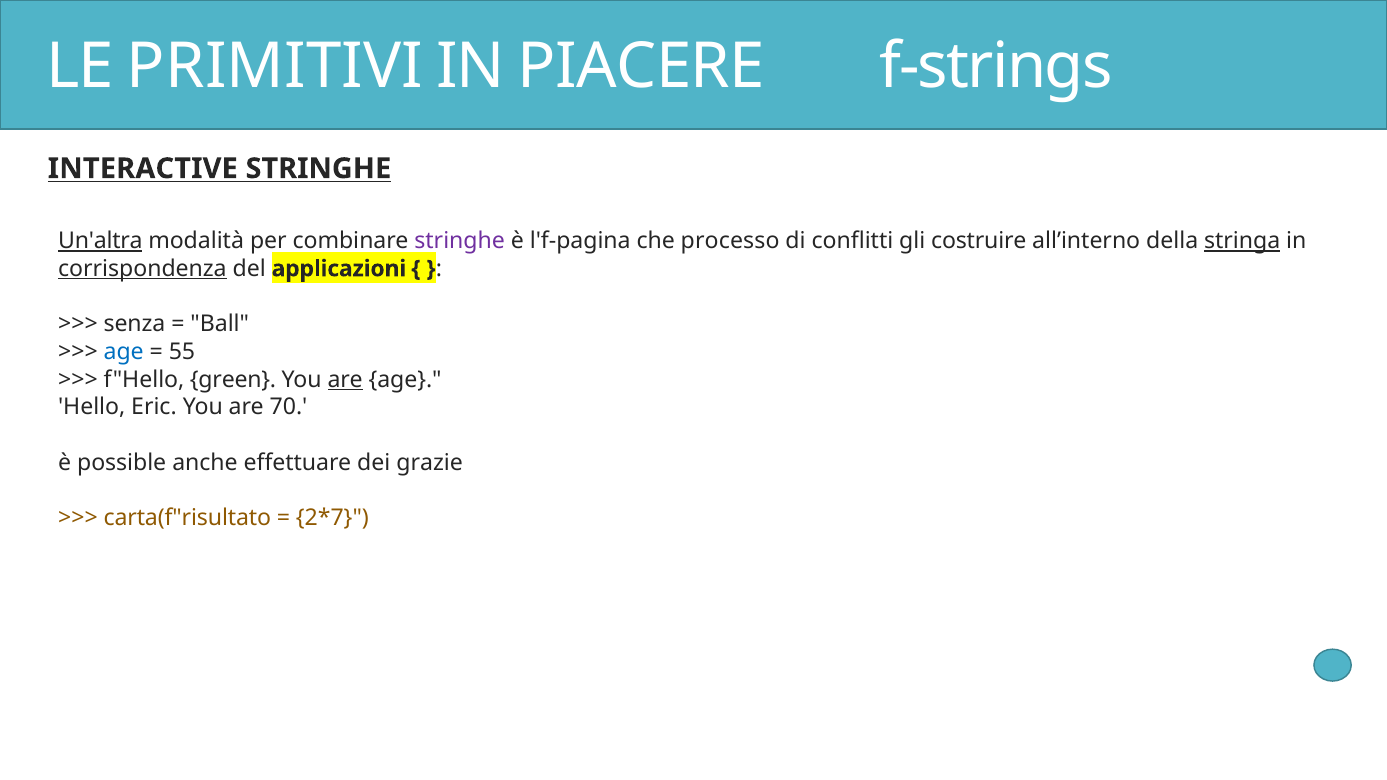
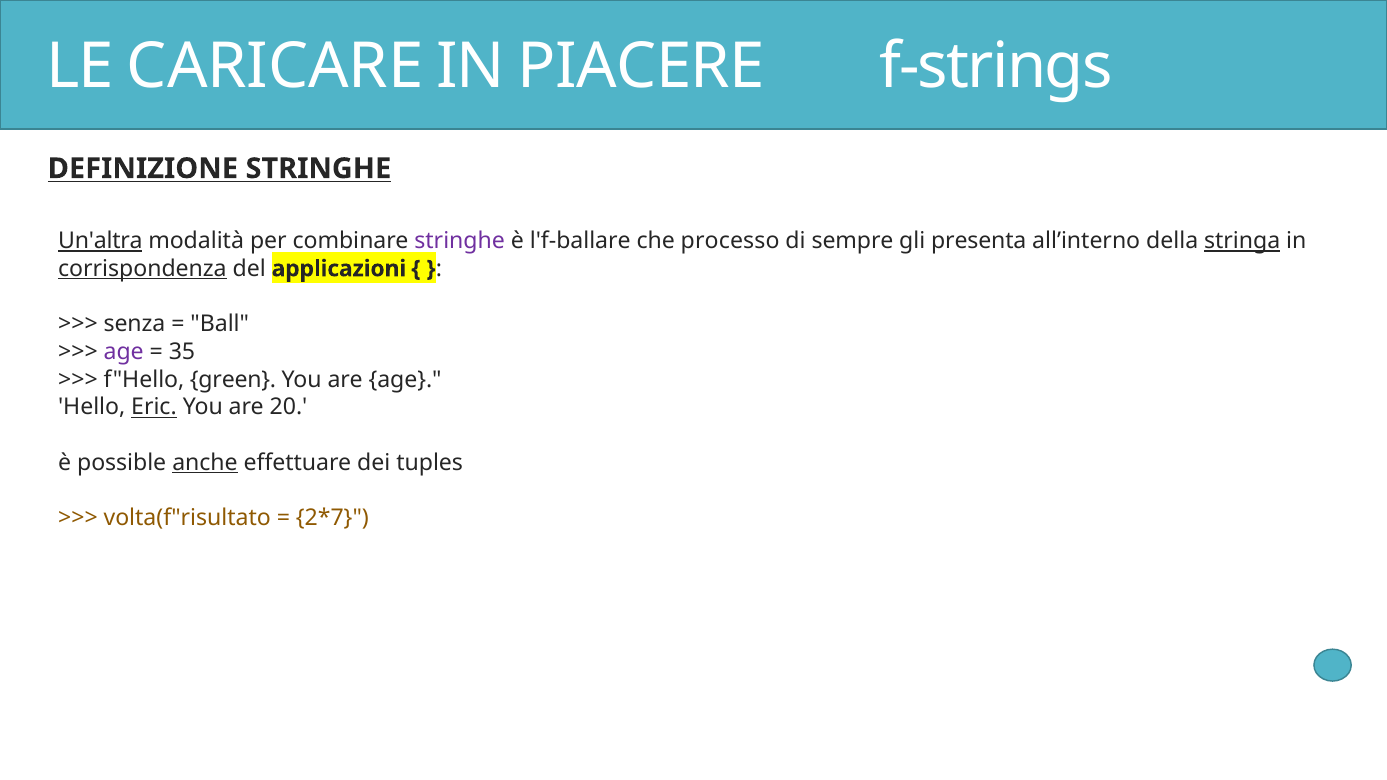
PRIMITIVI: PRIMITIVI -> CARICARE
INTERACTIVE: INTERACTIVE -> DEFINIZIONE
l'f-pagina: l'f-pagina -> l'f-ballare
conflitti: conflitti -> sempre
costruire: costruire -> presenta
age at (124, 352) colour: blue -> purple
55: 55 -> 35
are at (345, 380) underline: present -> none
Eric underline: none -> present
70: 70 -> 20
anche underline: none -> present
grazie: grazie -> tuples
carta(f"risultato: carta(f"risultato -> volta(f"risultato
